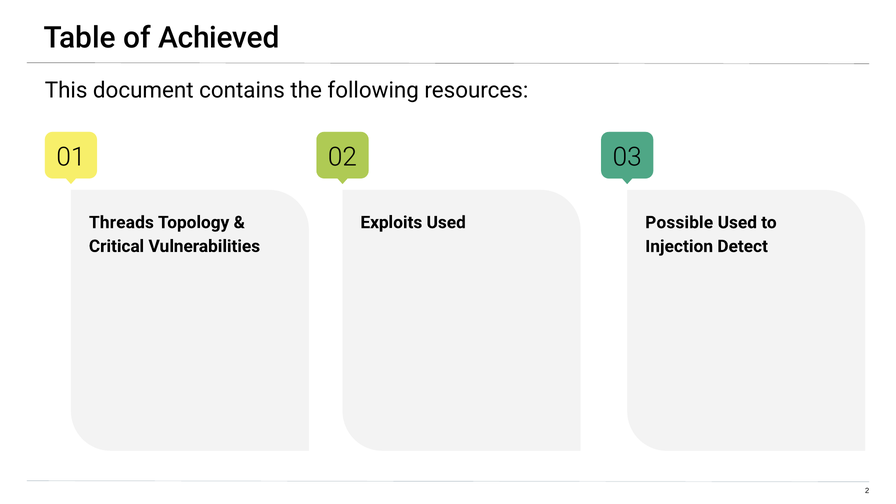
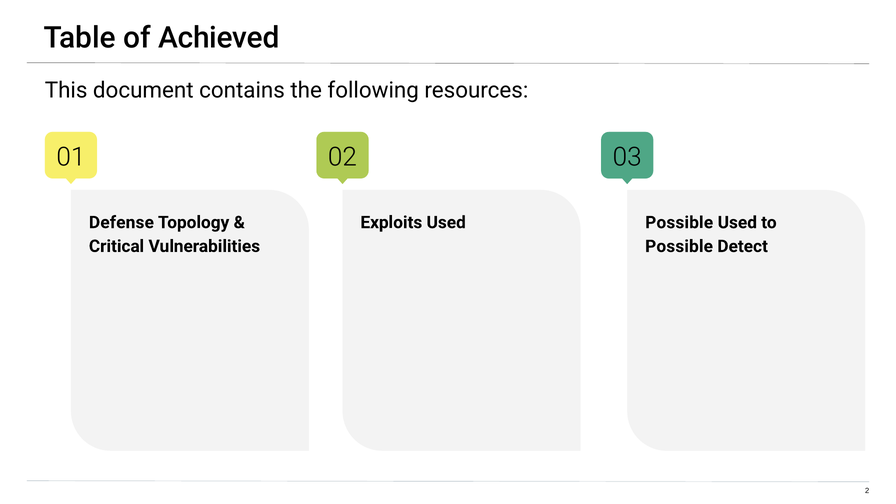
Threads: Threads -> Defense
Injection at (679, 246): Injection -> Possible
